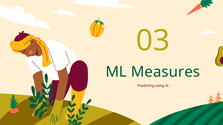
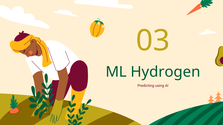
Measures: Measures -> Hydrogen
